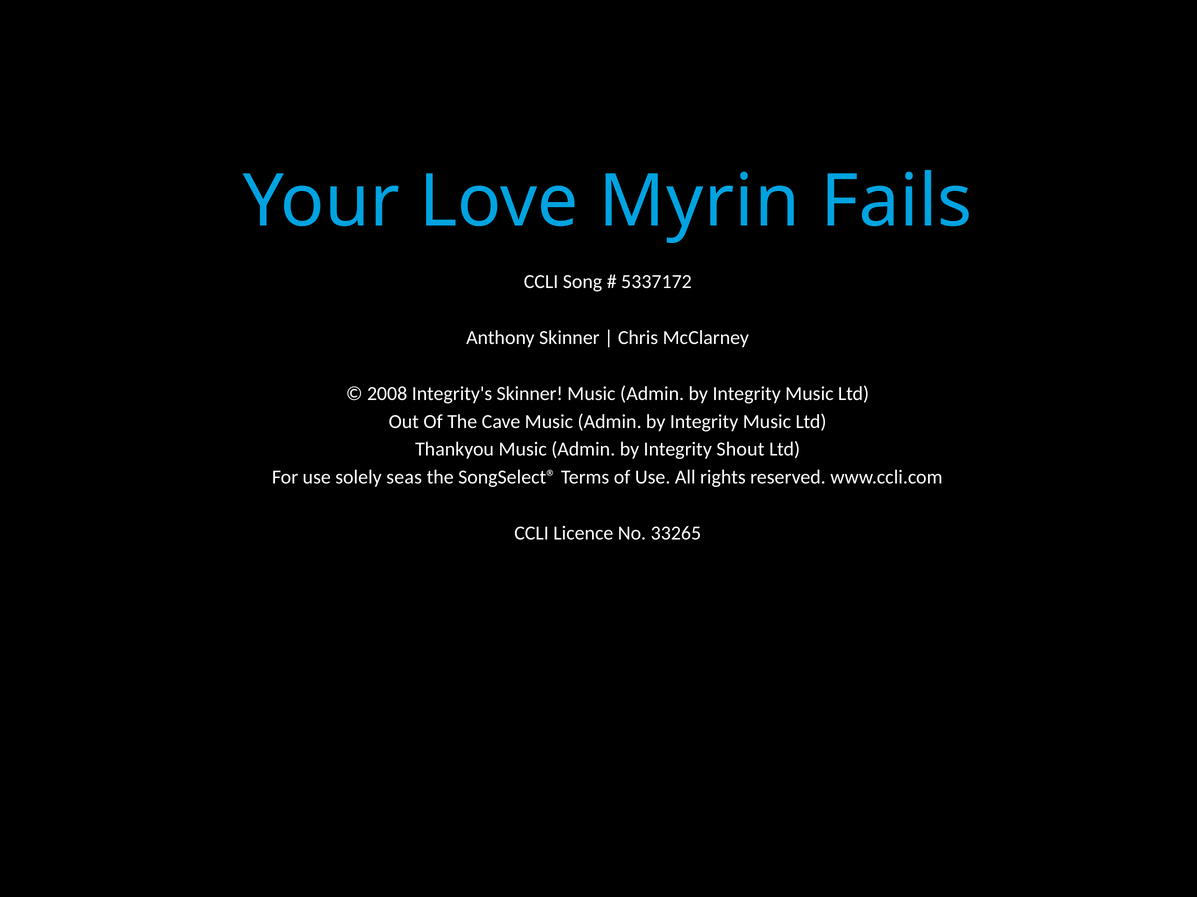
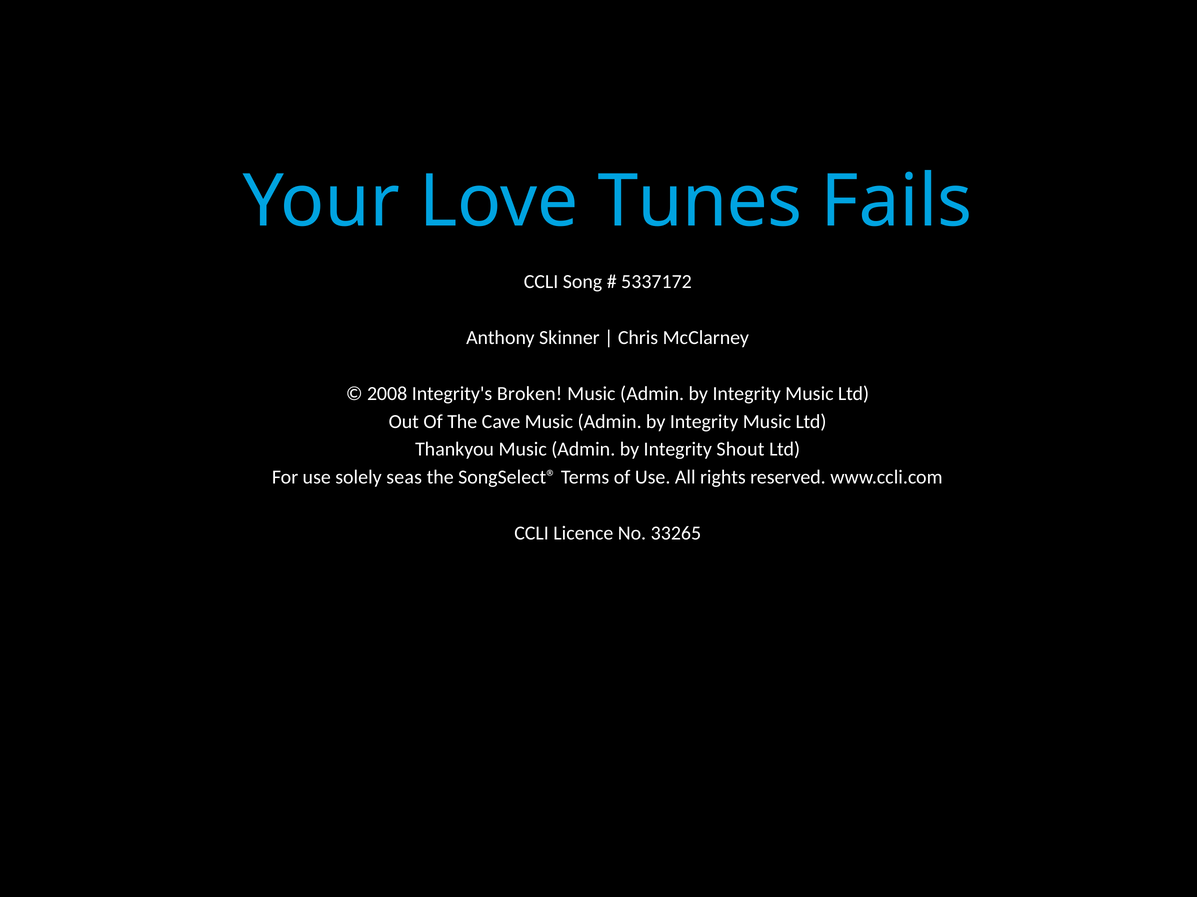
Myrin: Myrin -> Tunes
Integrity's Skinner: Skinner -> Broken
